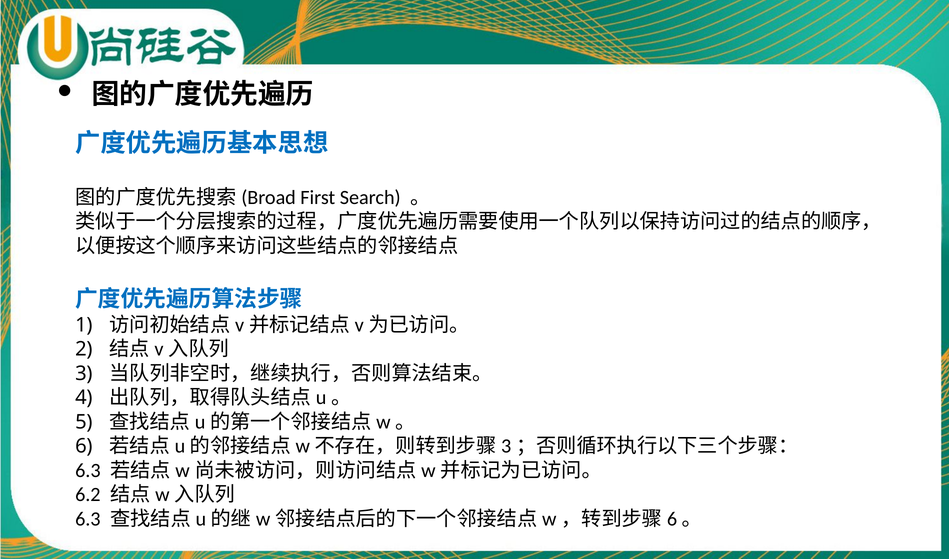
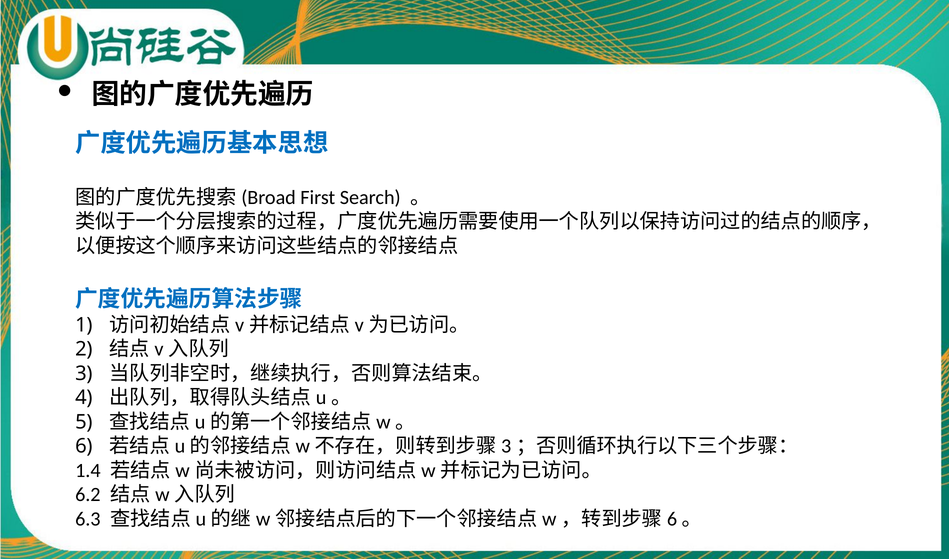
6.3 at (88, 470): 6.3 -> 1.4
